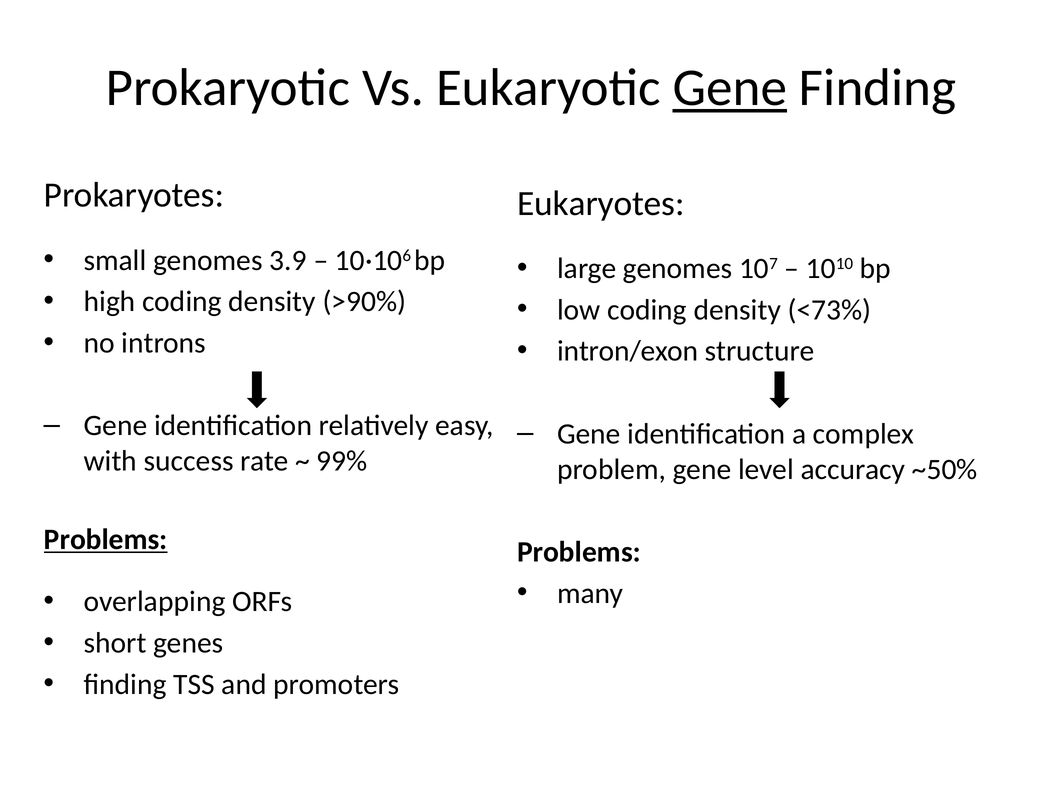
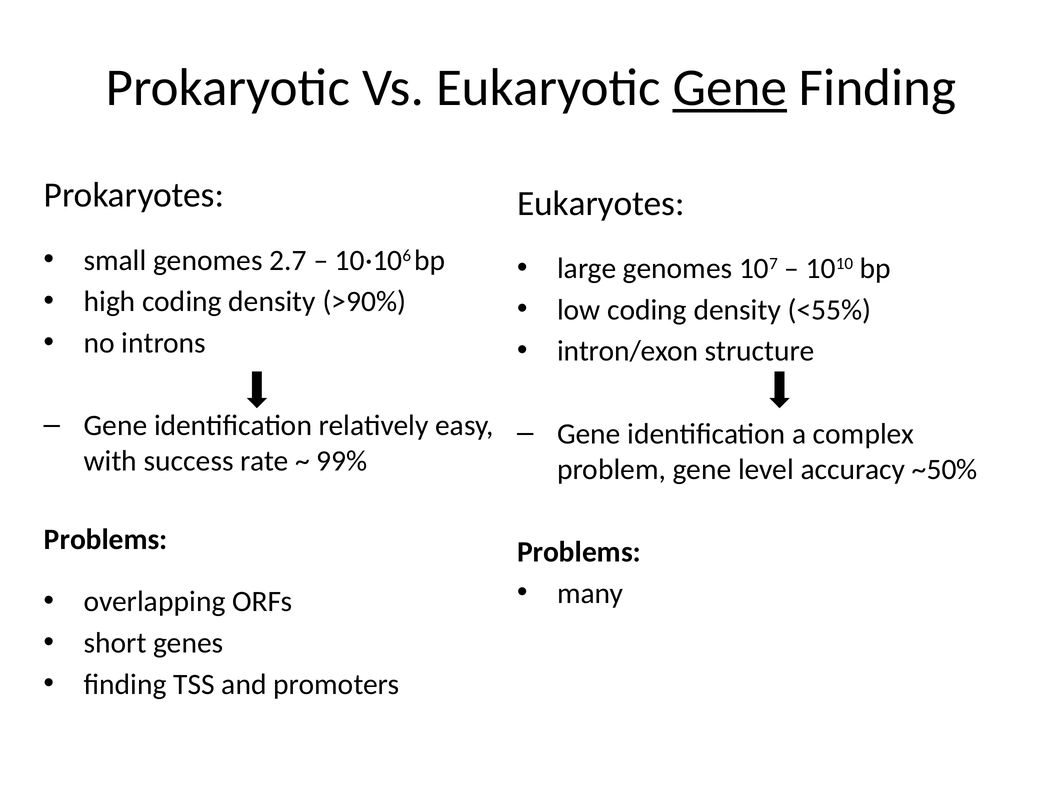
3.9: 3.9 -> 2.7
<73%: <73% -> <55%
Problems at (106, 540) underline: present -> none
